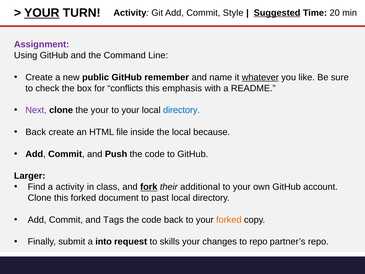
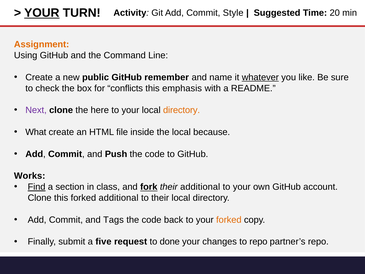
Suggested underline: present -> none
Assignment colour: purple -> orange
the your: your -> here
directory at (182, 110) colour: blue -> orange
Back at (36, 132): Back -> What
Larger: Larger -> Works
Find underline: none -> present
a activity: activity -> section
forked document: document -> additional
to past: past -> their
into: into -> five
skills: skills -> done
